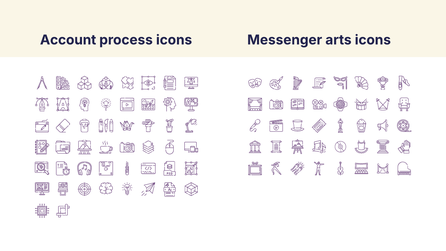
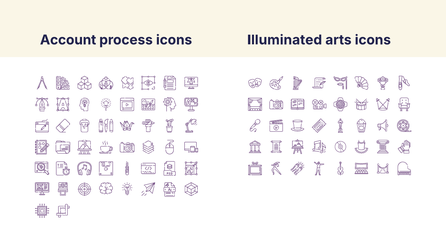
Messenger: Messenger -> Illuminated
